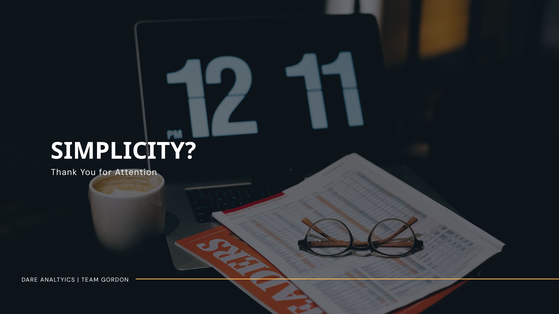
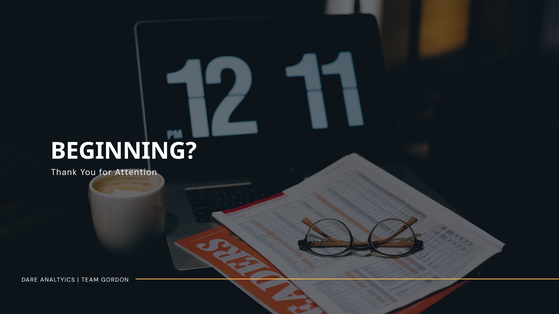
SIMPLICITY: SIMPLICITY -> BEGINNING
